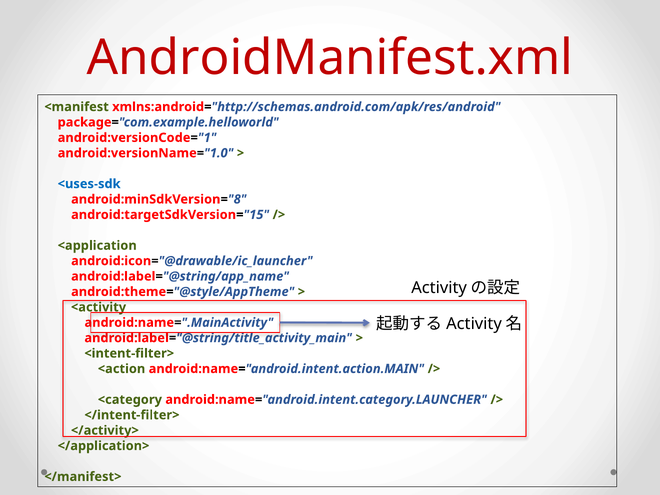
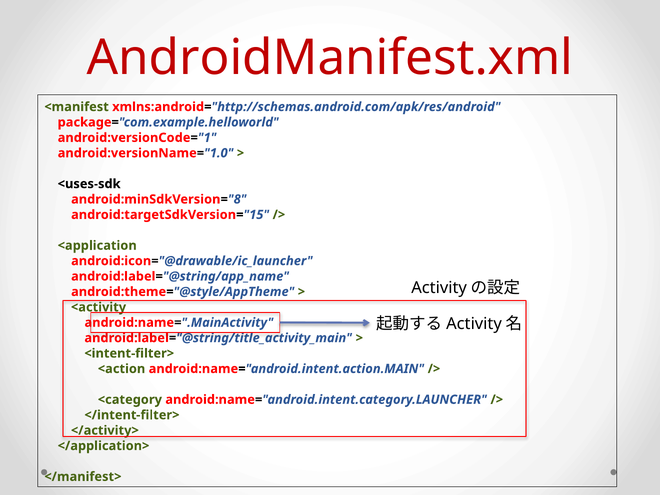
<uses-sdk colour: blue -> black
